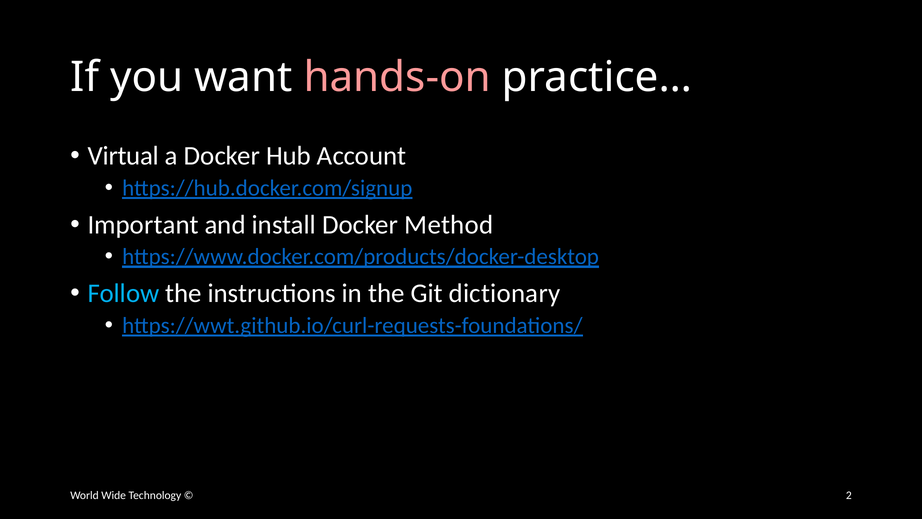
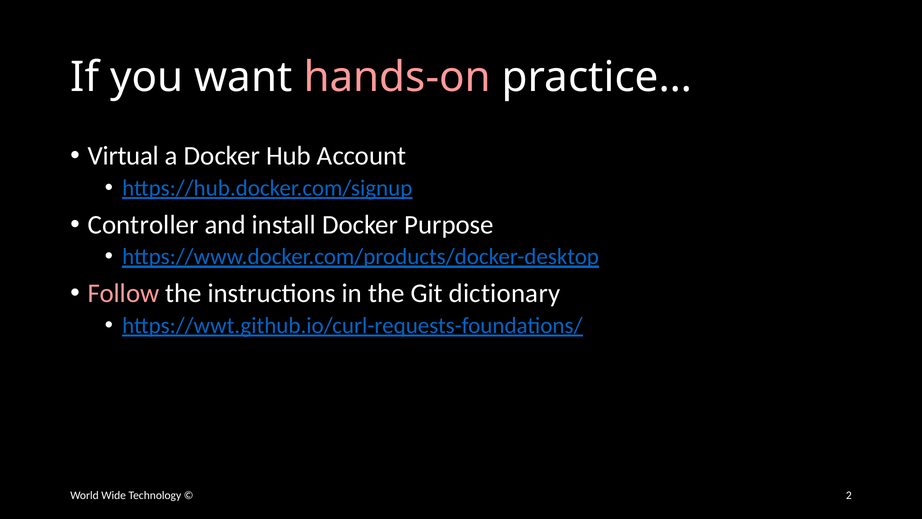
Important: Important -> Controller
Method: Method -> Purpose
Follow colour: light blue -> pink
